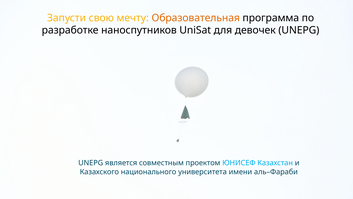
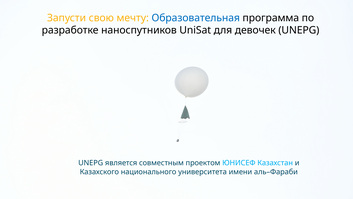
Образовательная colour: orange -> blue
